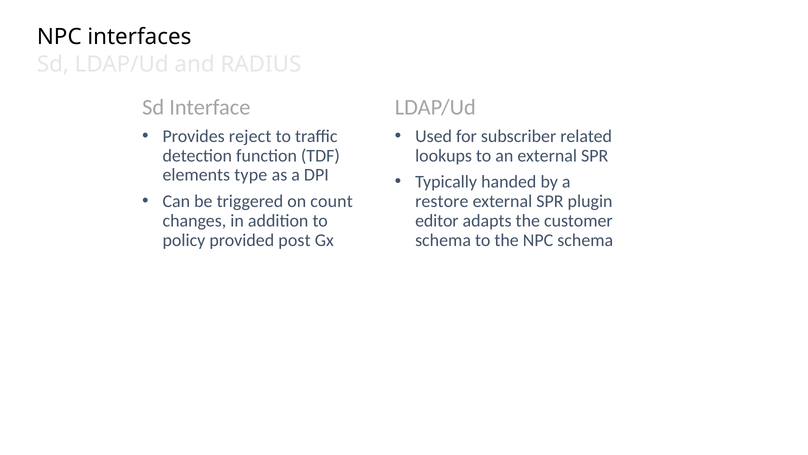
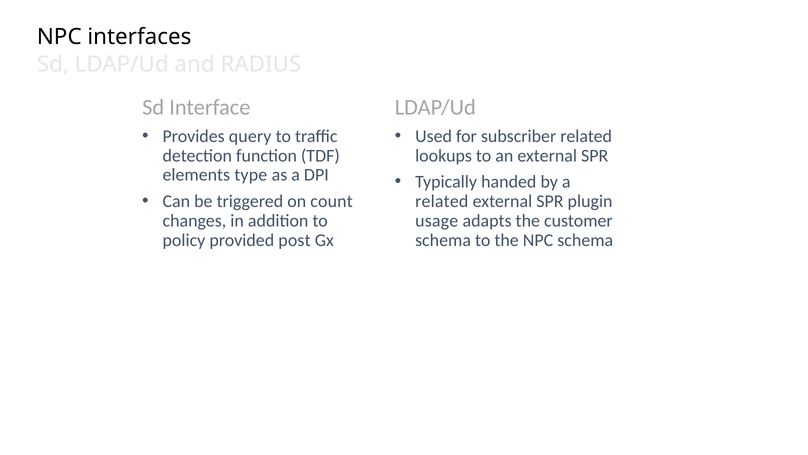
reject: reject -> query
restore at (442, 201): restore -> related
editor: editor -> usage
